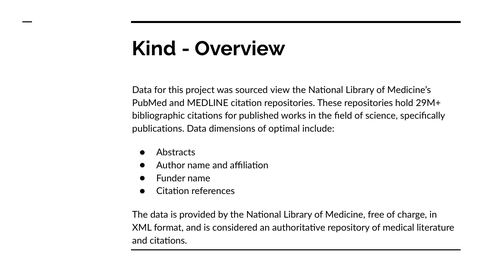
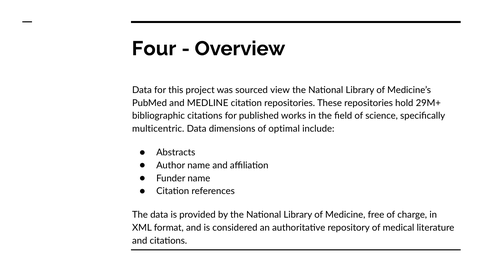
Kind: Kind -> Four
publications: publications -> multicentric
